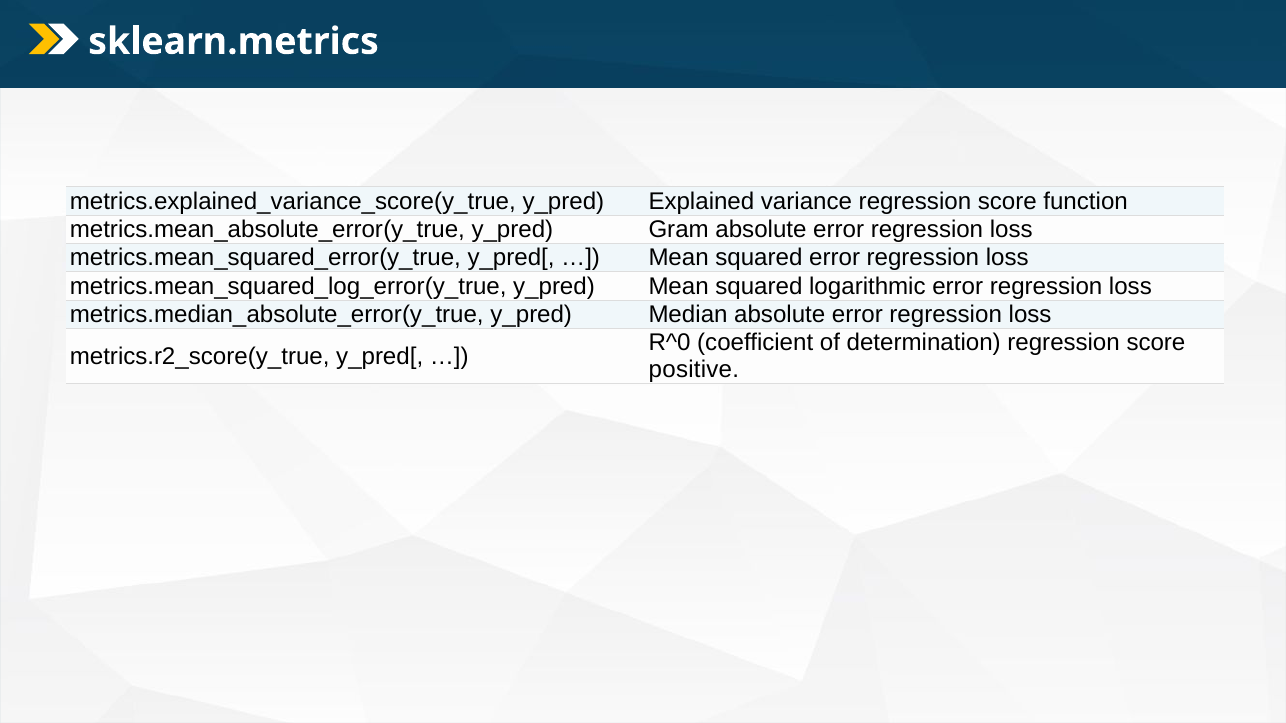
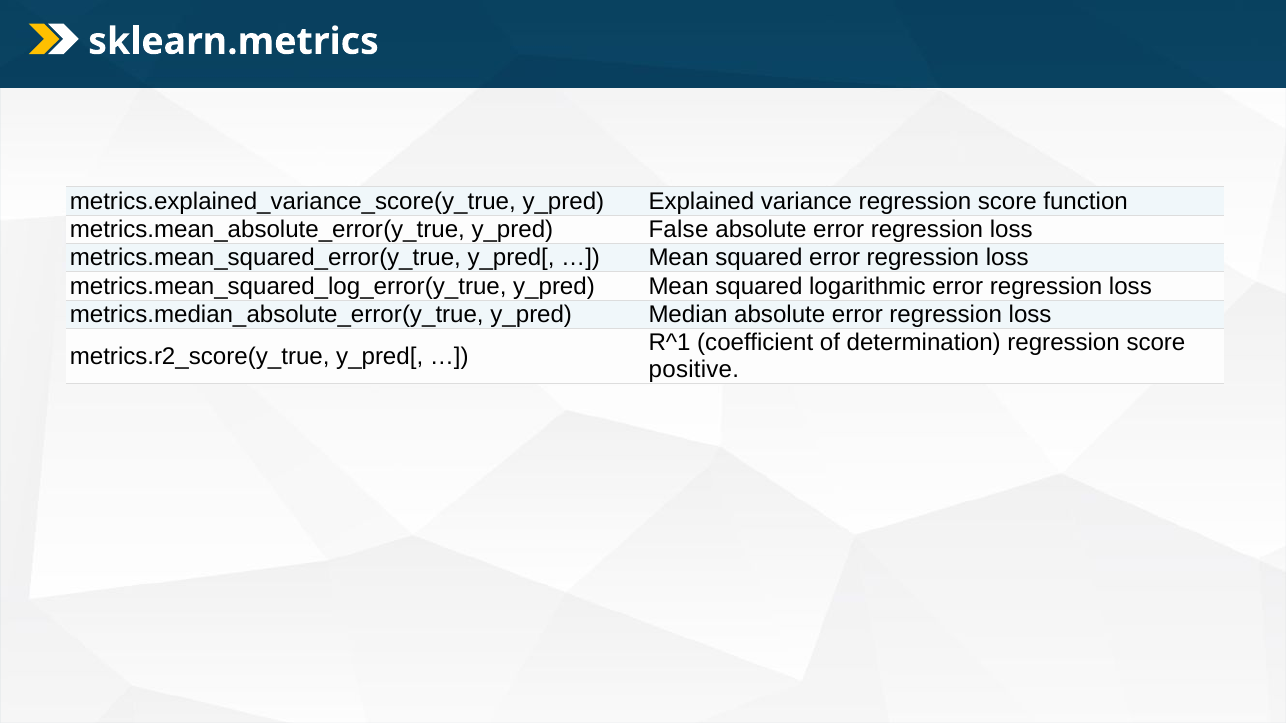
Gram: Gram -> False
R^0: R^0 -> R^1
